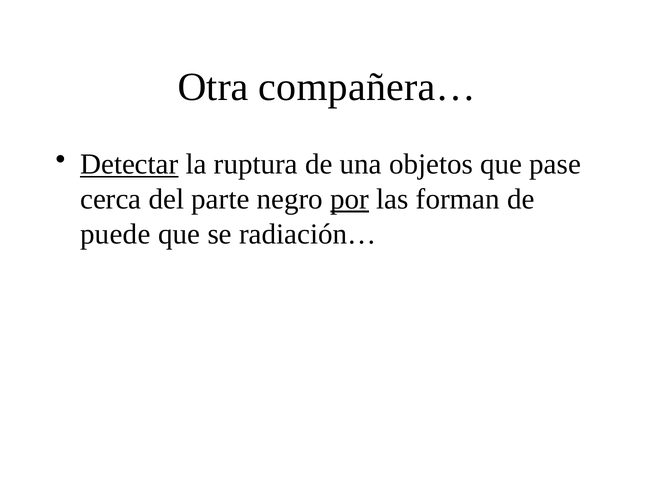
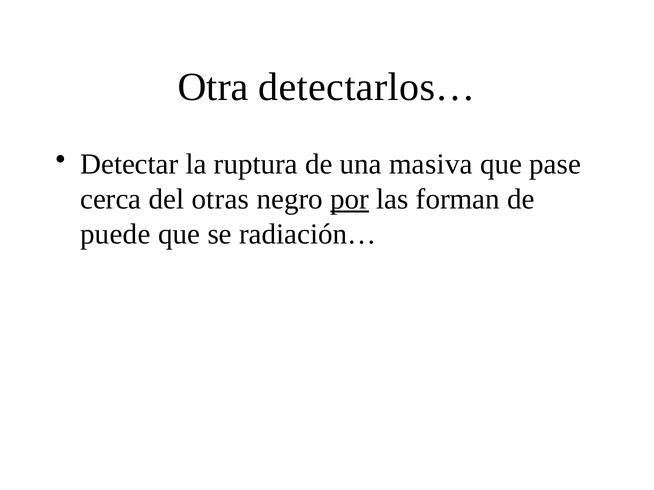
compañera…: compañera… -> detectarlos…
Detectar underline: present -> none
objetos: objetos -> masiva
parte: parte -> otras
